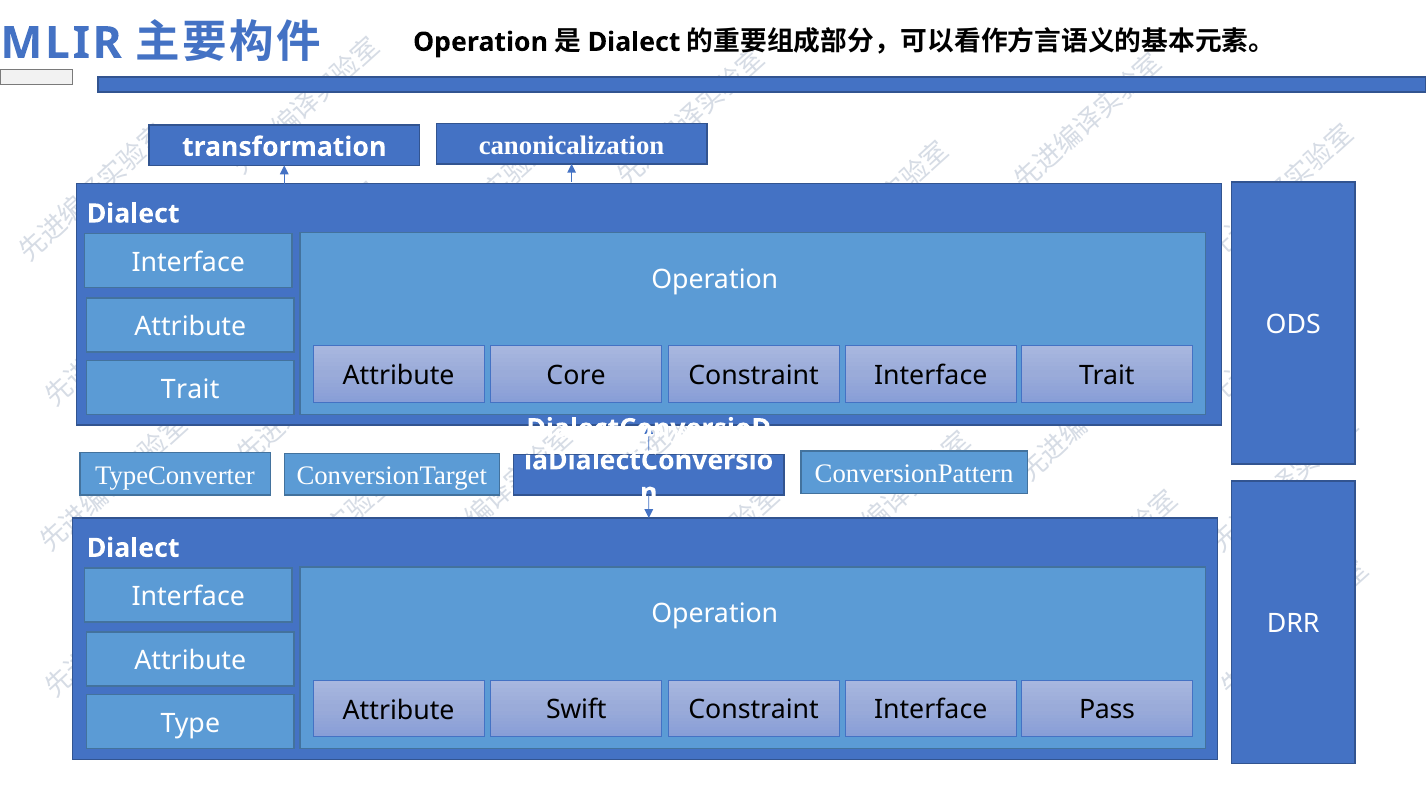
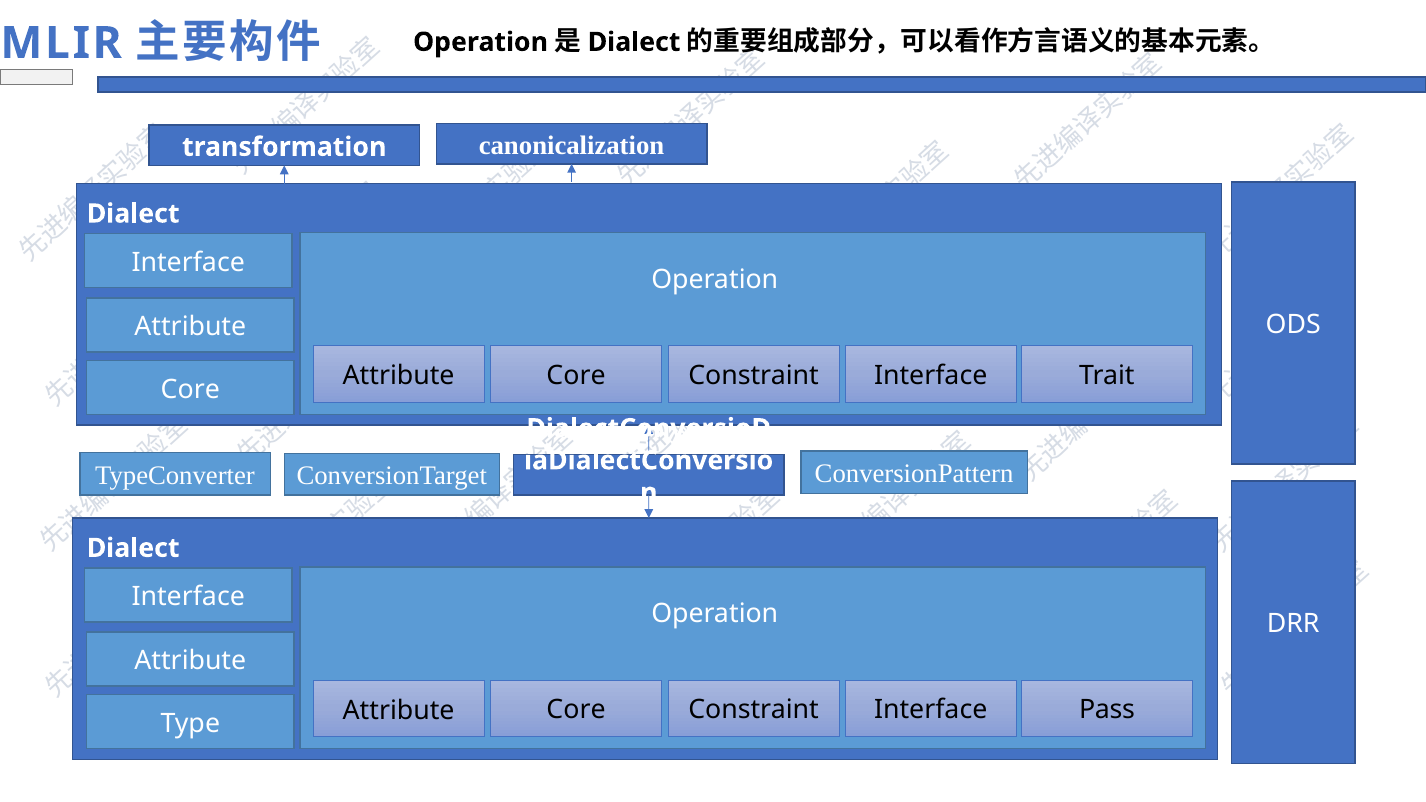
Trait at (190, 389): Trait -> Core
Swift at (576, 710): Swift -> Core
